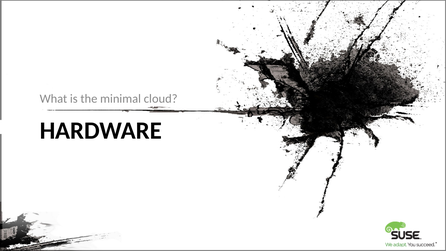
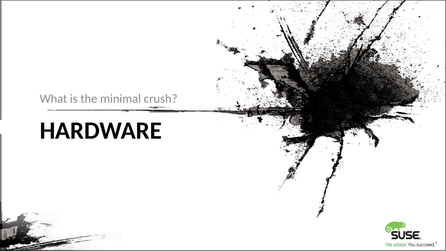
cloud: cloud -> crush
